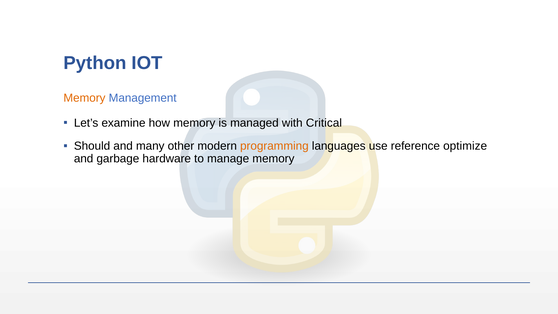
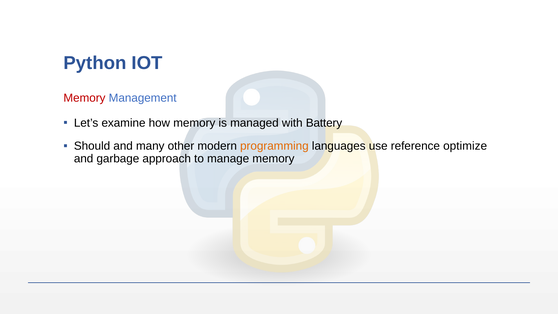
Memory at (84, 98) colour: orange -> red
Critical: Critical -> Battery
hardware: hardware -> approach
